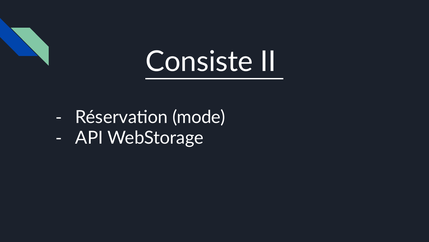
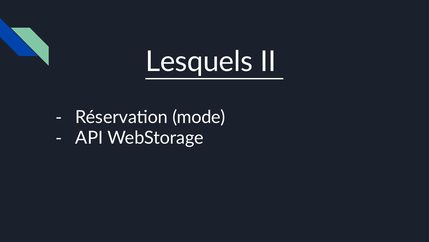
Consiste: Consiste -> Lesquels
